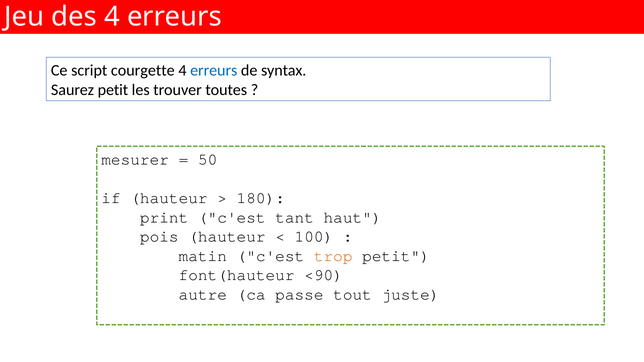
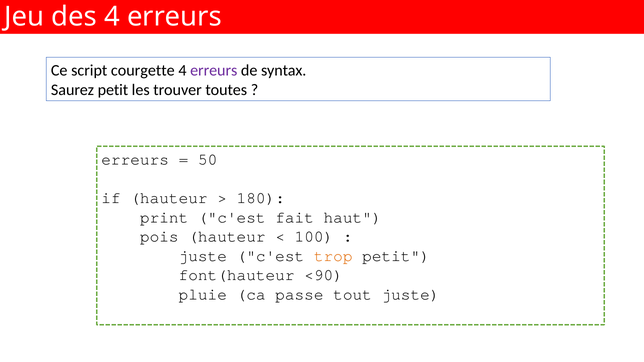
erreurs at (214, 70) colour: blue -> purple
mesurer at (135, 159): mesurer -> erreurs
tant: tant -> fait
matin at (203, 256): matin -> juste
autre: autre -> pluie
